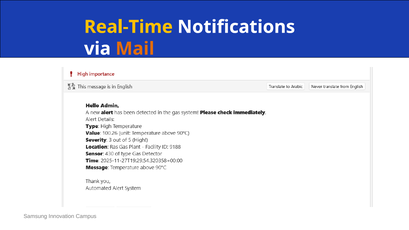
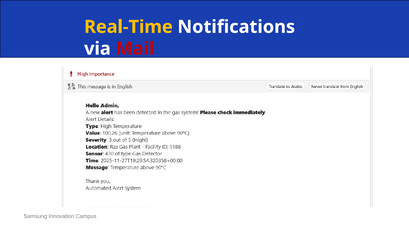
Mail colour: orange -> red
